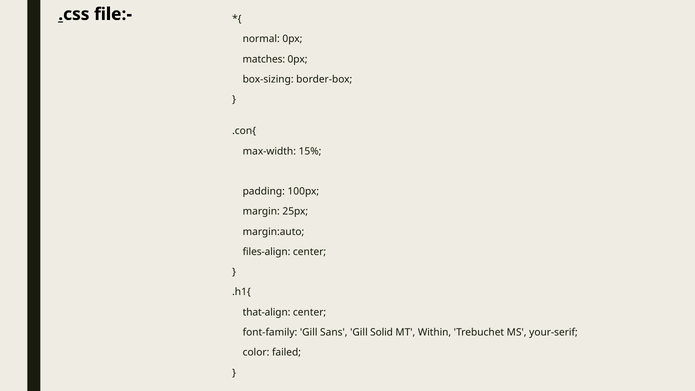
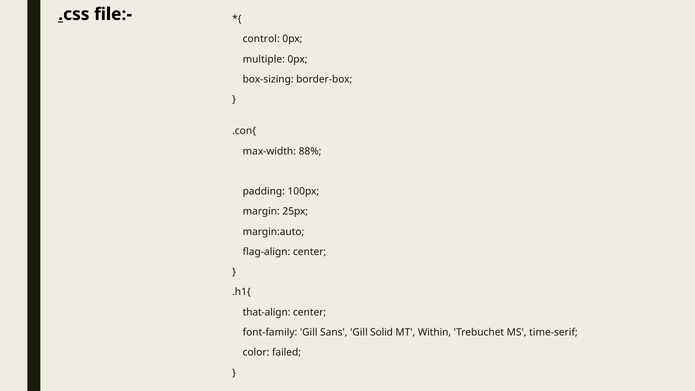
normal: normal -> control
matches: matches -> multiple
15%: 15% -> 88%
files-align: files-align -> flag-align
your-serif: your-serif -> time-serif
